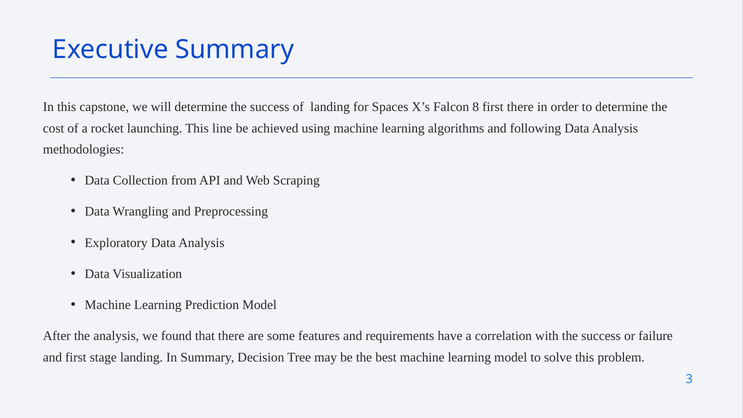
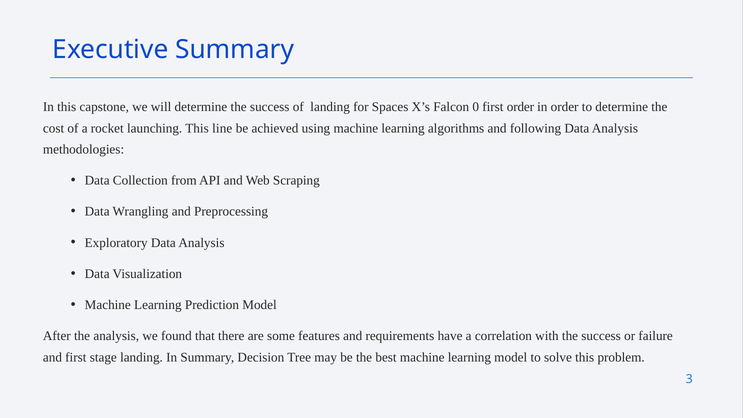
8: 8 -> 0
first there: there -> order
